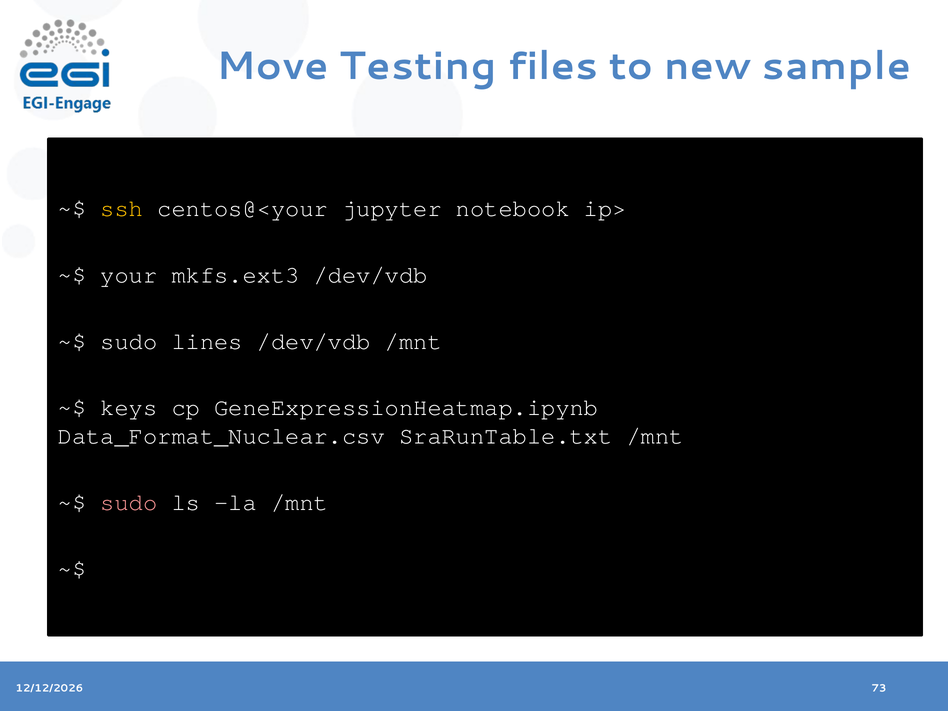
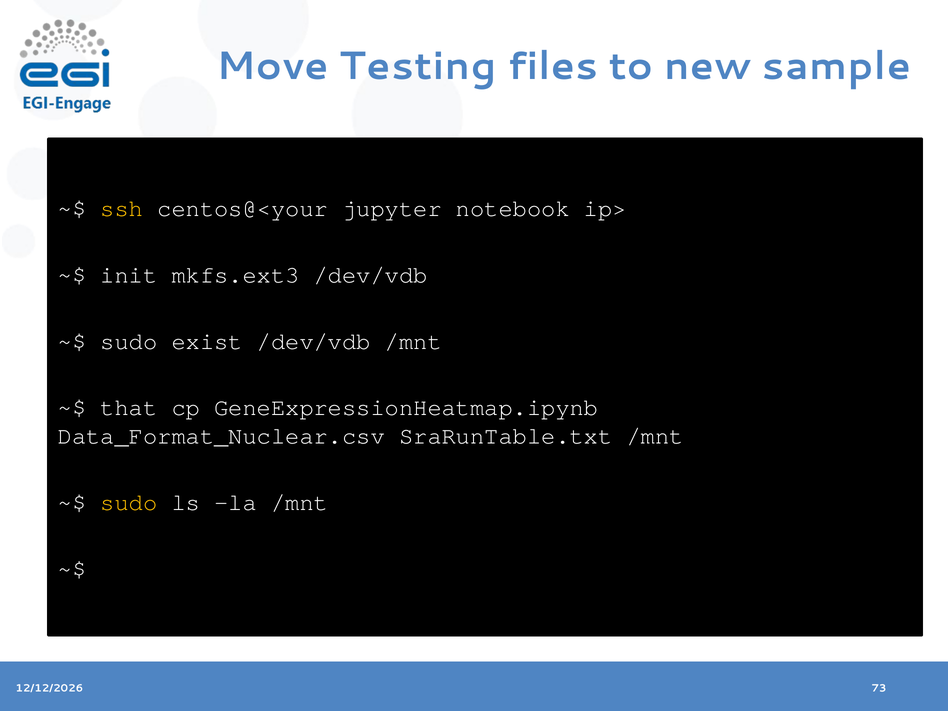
your: your -> init
lines: lines -> exist
keys: keys -> that
sudo at (129, 502) colour: pink -> yellow
